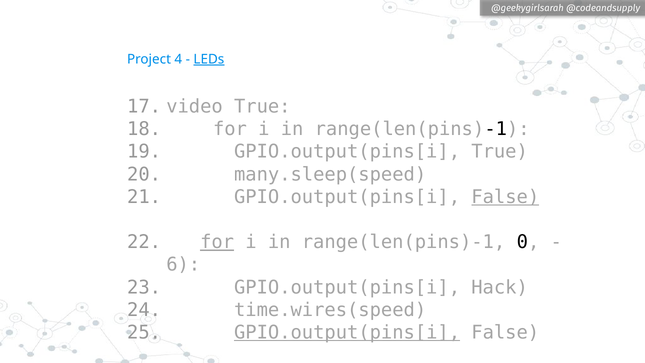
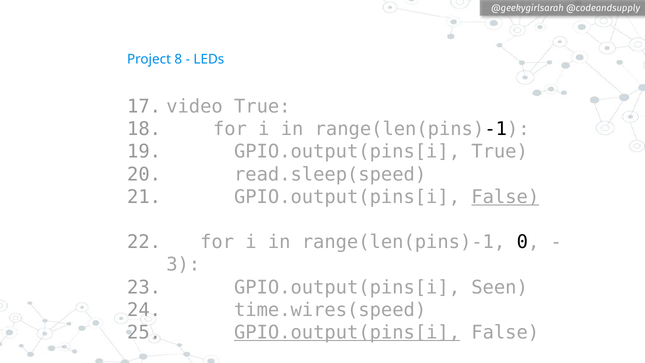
4: 4 -> 8
LEDs underline: present -> none
many.sleep(speed: many.sleep(speed -> read.sleep(speed
for at (217, 242) underline: present -> none
6: 6 -> 3
Hack: Hack -> Seen
